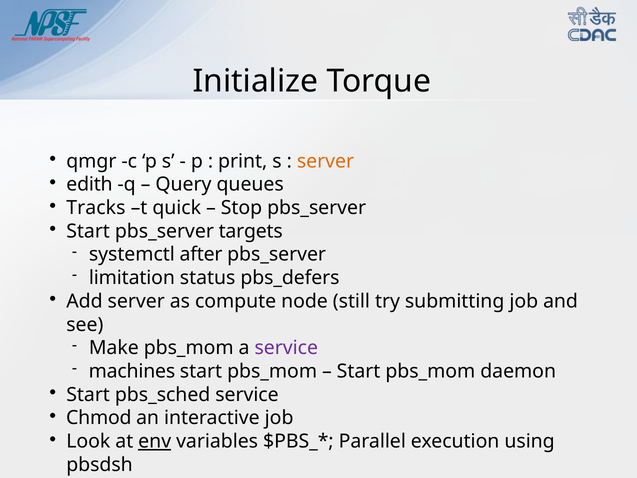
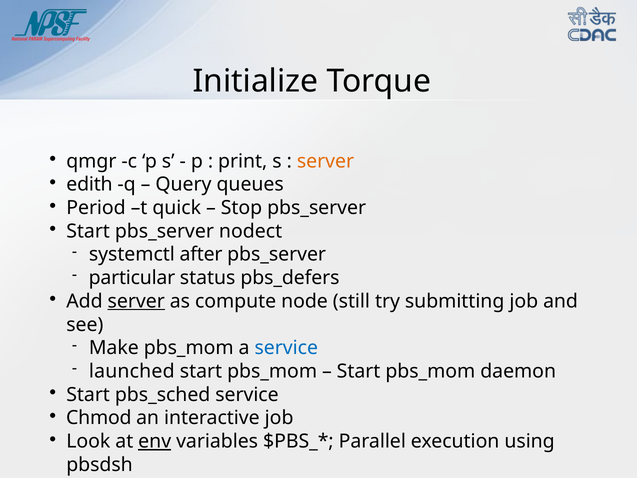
Tracks: Tracks -> Period
targets: targets -> nodect
limitation: limitation -> particular
server at (136, 301) underline: none -> present
service at (286, 348) colour: purple -> blue
machines: machines -> launched
